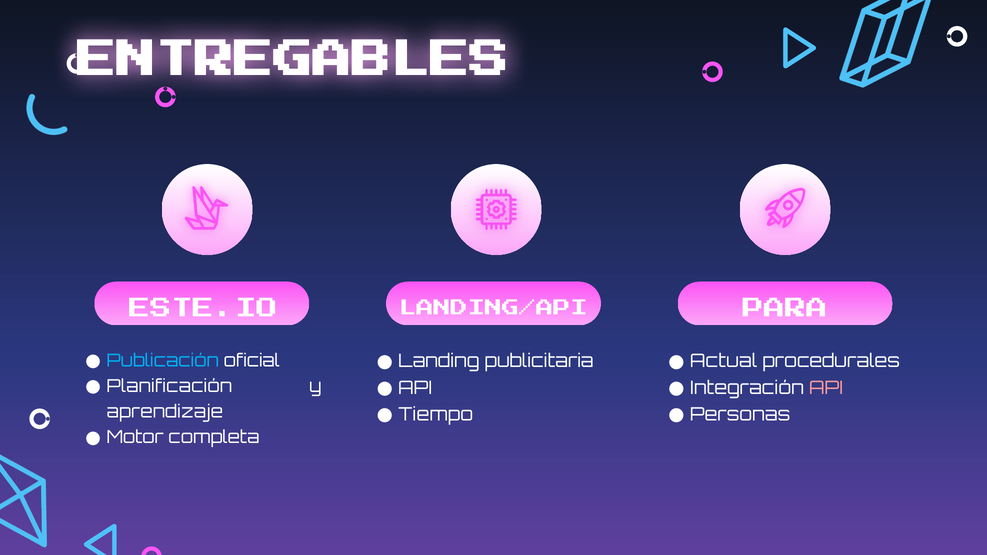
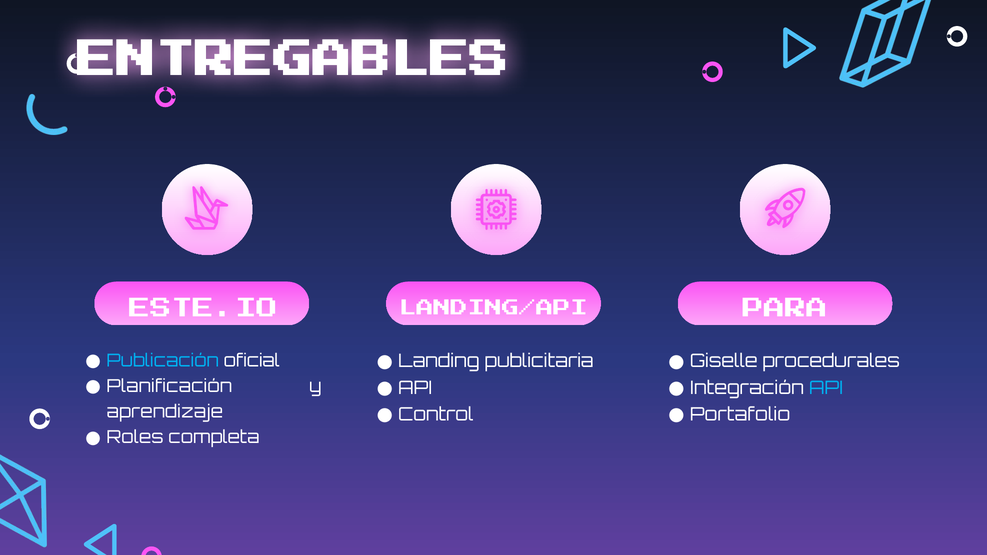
Actual: Actual -> Giselle
API at (826, 388) colour: pink -> light blue
Tiempo: Tiempo -> Control
Personas: Personas -> Portafolio
Motor: Motor -> Roles
